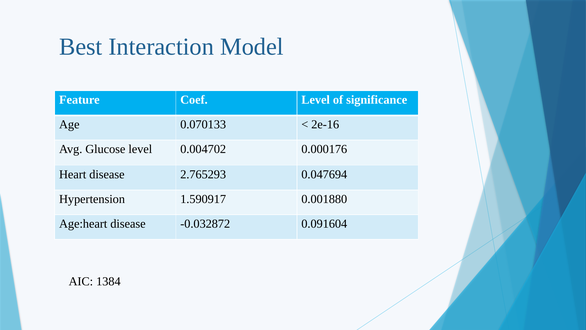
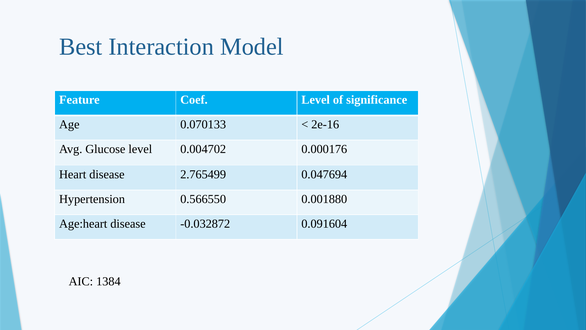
2.765293: 2.765293 -> 2.765499
1.590917: 1.590917 -> 0.566550
